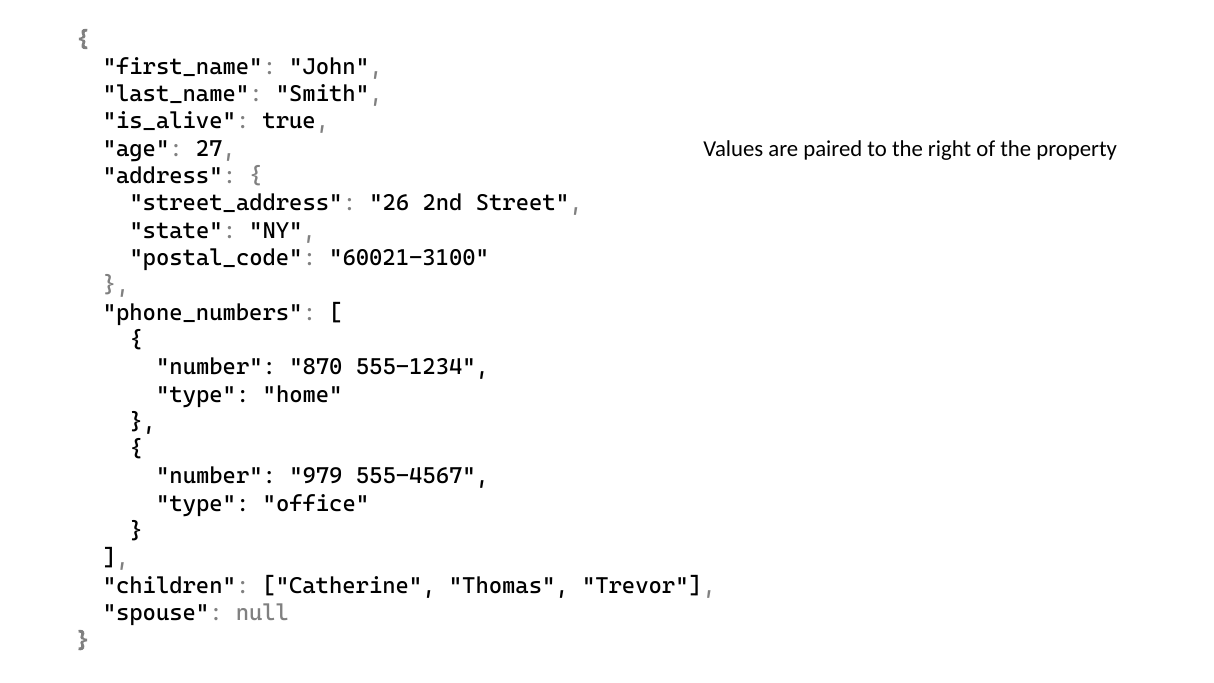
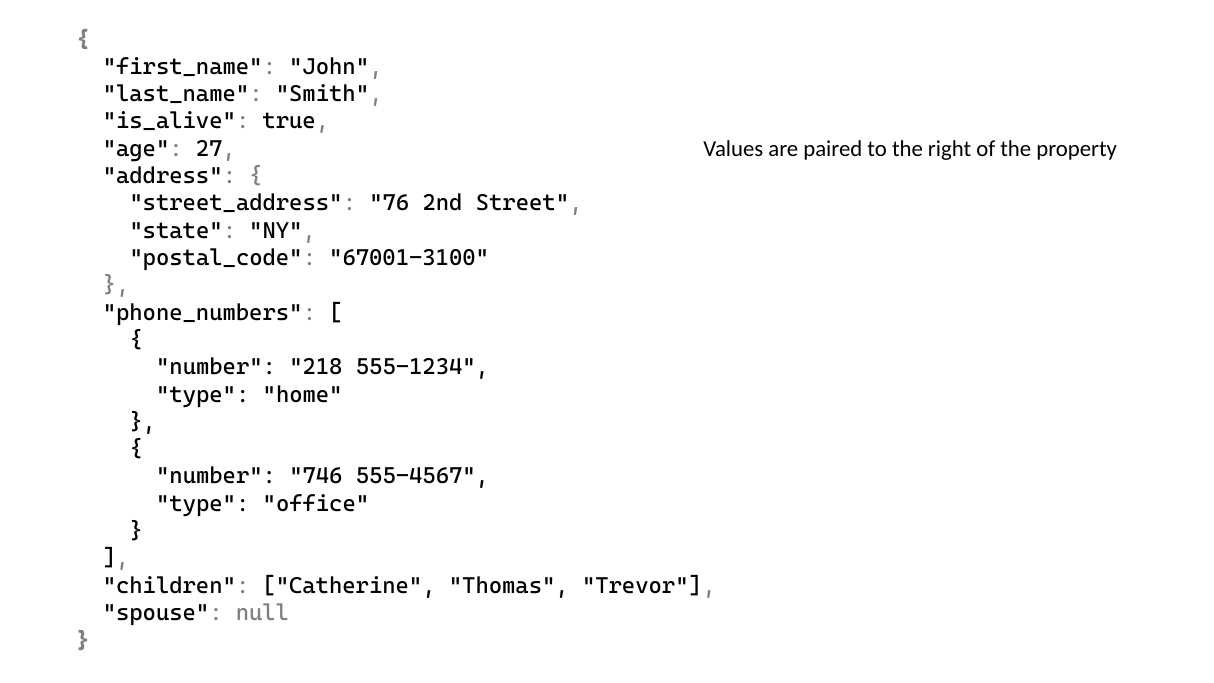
26: 26 -> 76
60021-3100: 60021-3100 -> 67001-3100
870: 870 -> 218
979: 979 -> 746
